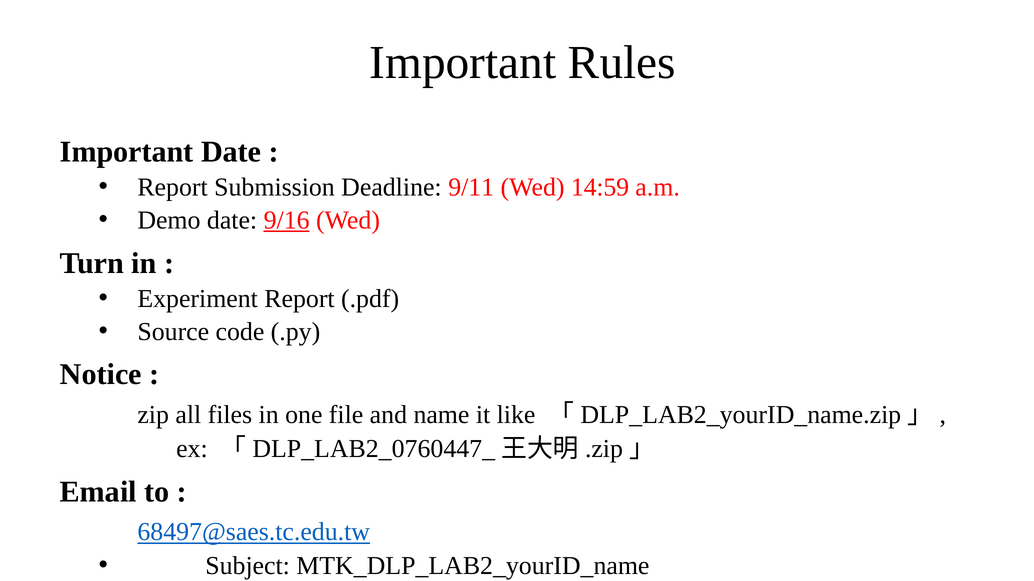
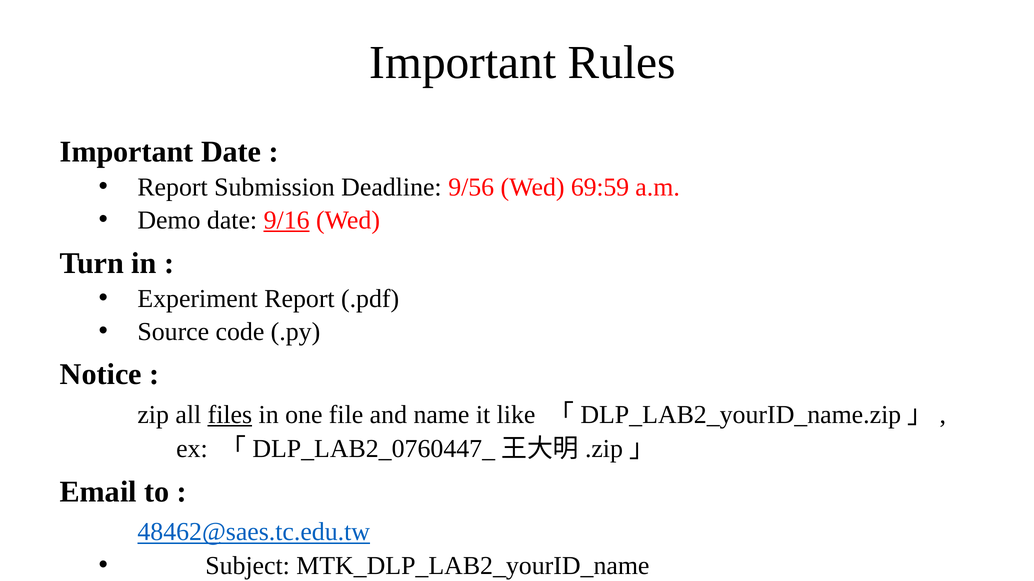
9/11: 9/11 -> 9/56
14:59: 14:59 -> 69:59
files underline: none -> present
68497@saes.tc.edu.tw: 68497@saes.tc.edu.tw -> 48462@saes.tc.edu.tw
